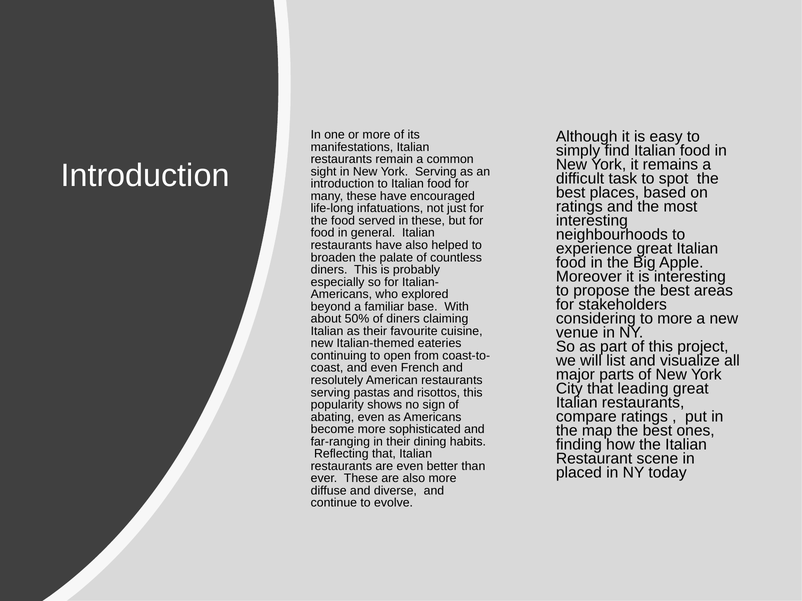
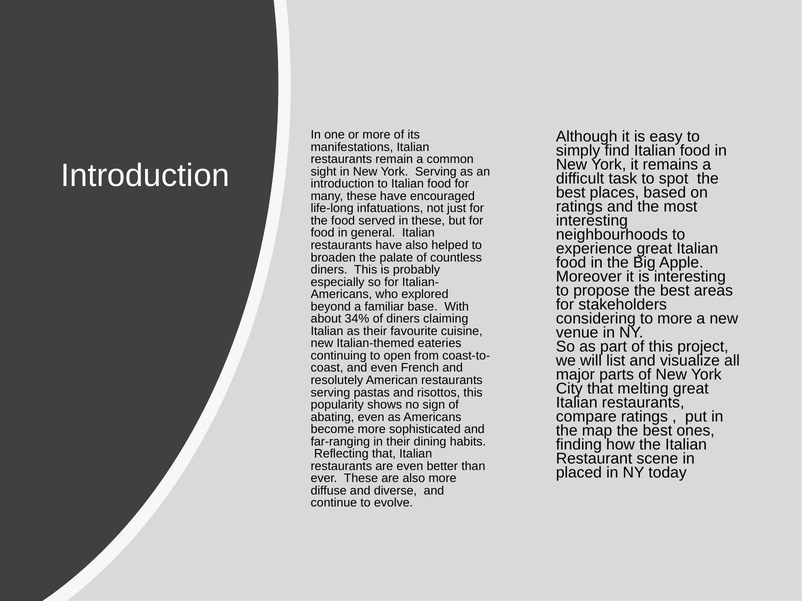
50%: 50% -> 34%
leading: leading -> melting
